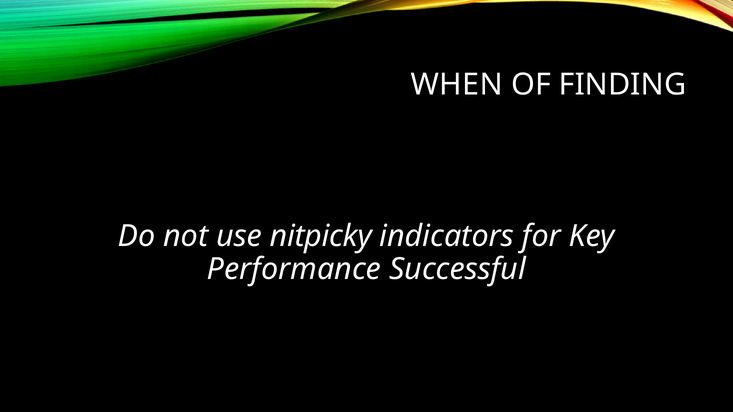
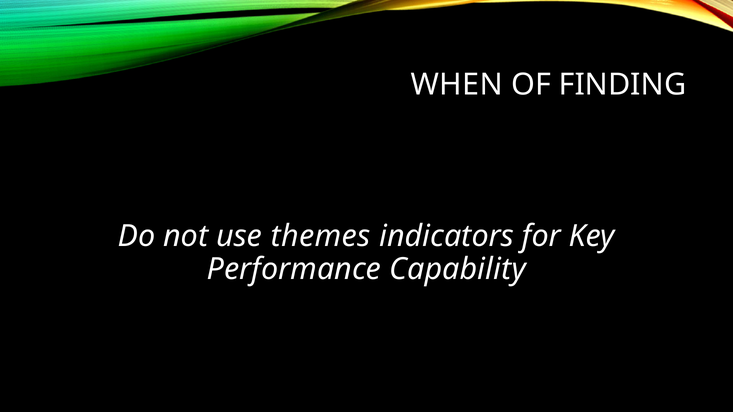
nitpicky: nitpicky -> themes
Successful: Successful -> Capability
